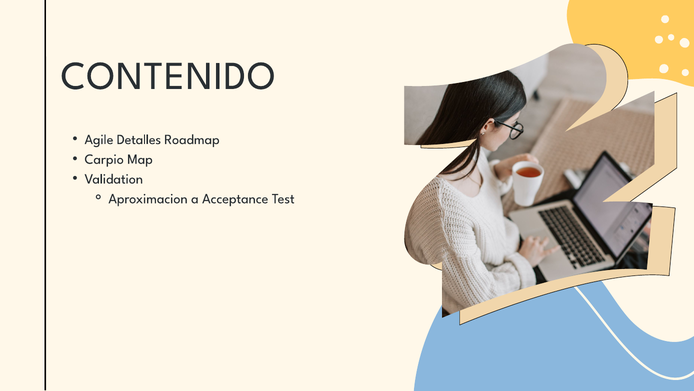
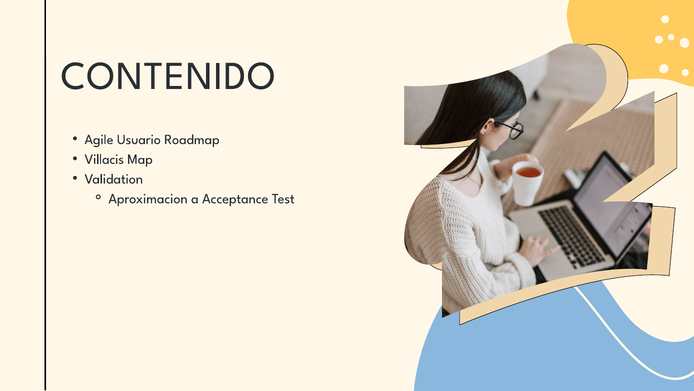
Detalles: Detalles -> Usuario
Carpio: Carpio -> Villacis
